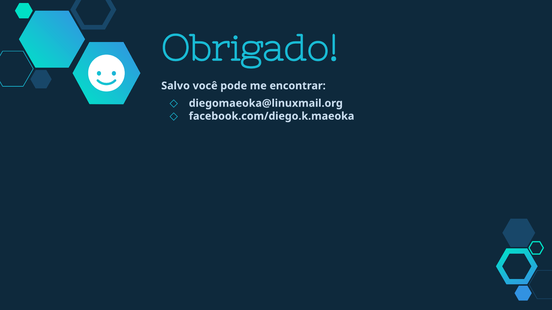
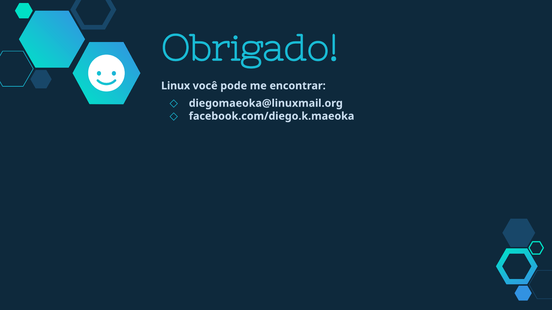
Salvo: Salvo -> Linux
